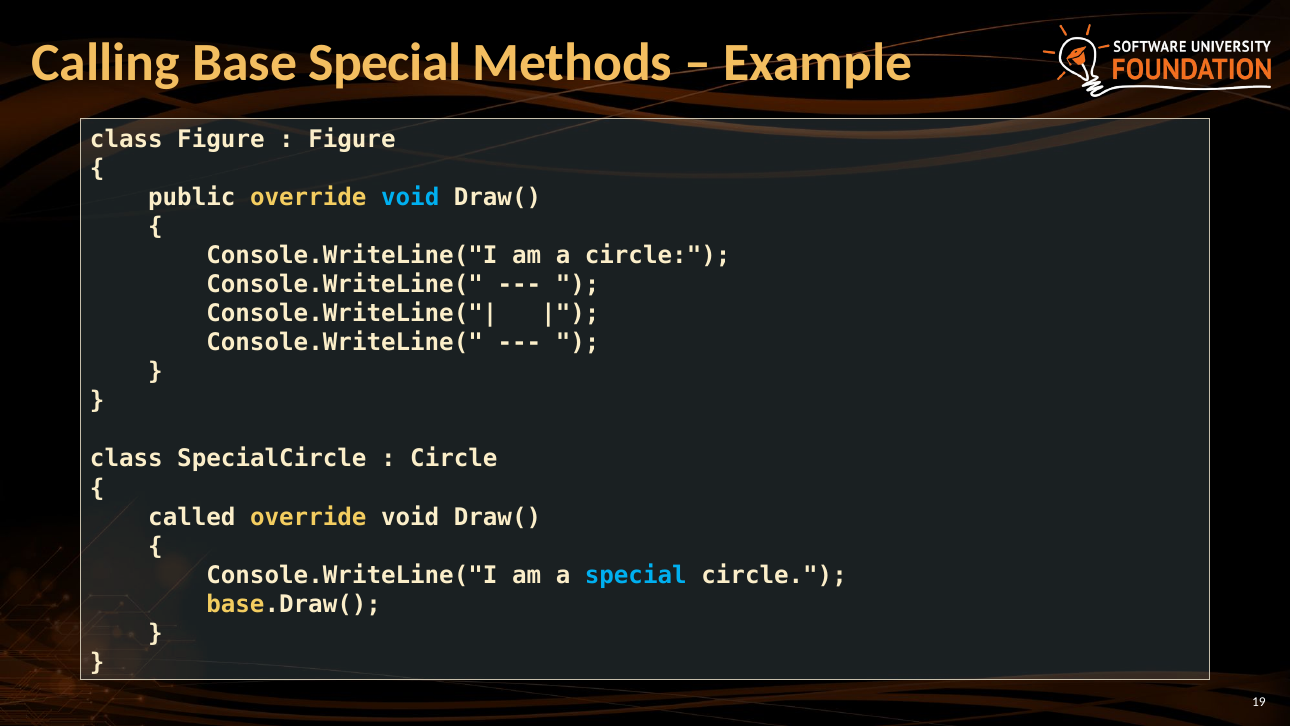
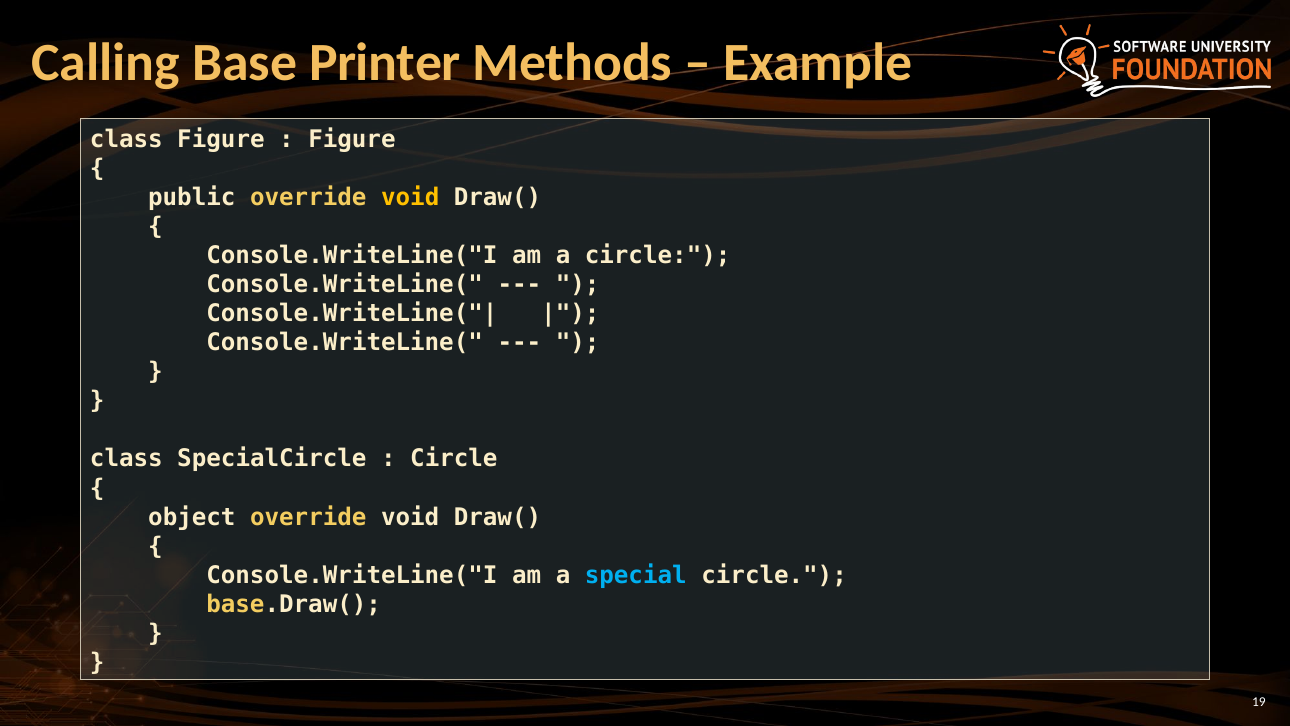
Base Special: Special -> Printer
void at (410, 198) colour: light blue -> yellow
called: called -> object
